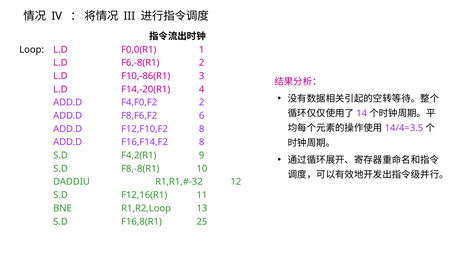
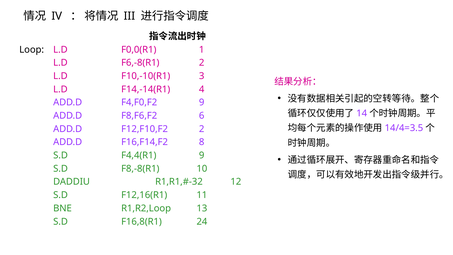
F10,-86(R1: F10,-86(R1 -> F10,-10(R1
F14,-20(R1: F14,-20(R1 -> F14,-14(R1
F4,F0,F2 2: 2 -> 9
F12,F10,F2 8: 8 -> 2
F4,2(R1: F4,2(R1 -> F4,4(R1
25: 25 -> 24
